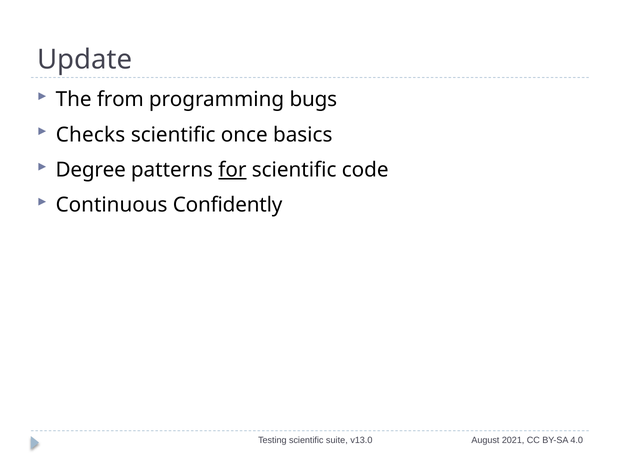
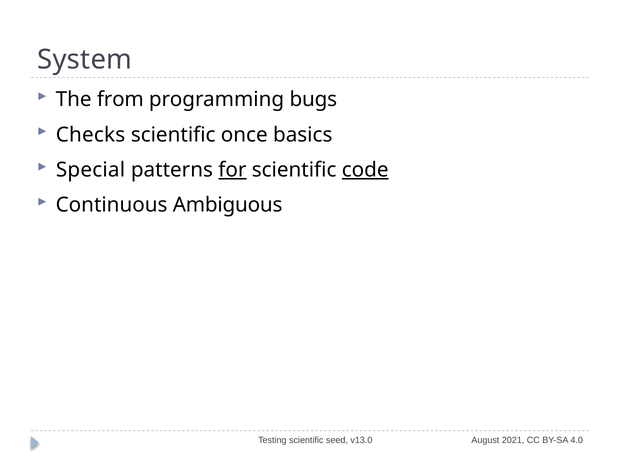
Update: Update -> System
Degree: Degree -> Special
code underline: none -> present
Confidently: Confidently -> Ambiguous
suite: suite -> seed
